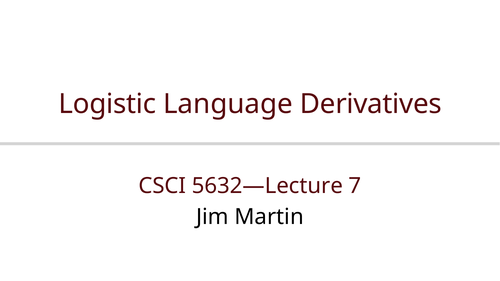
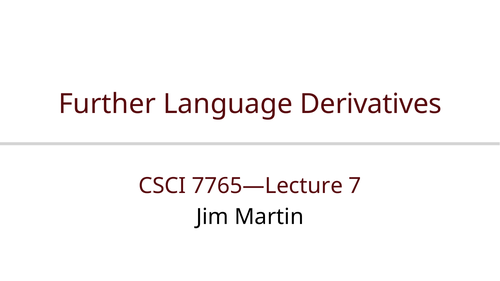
Logistic: Logistic -> Further
5632—Lecture: 5632—Lecture -> 7765—Lecture
